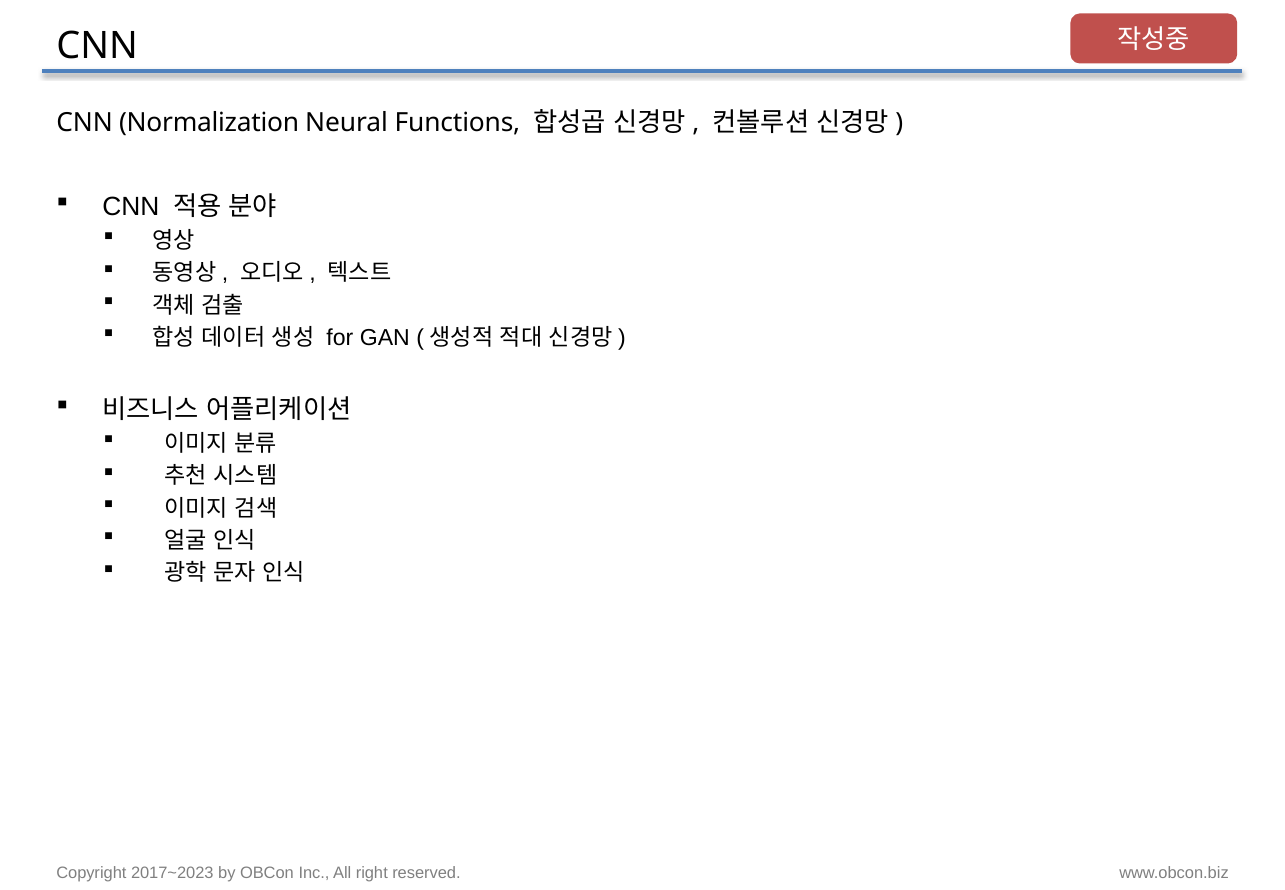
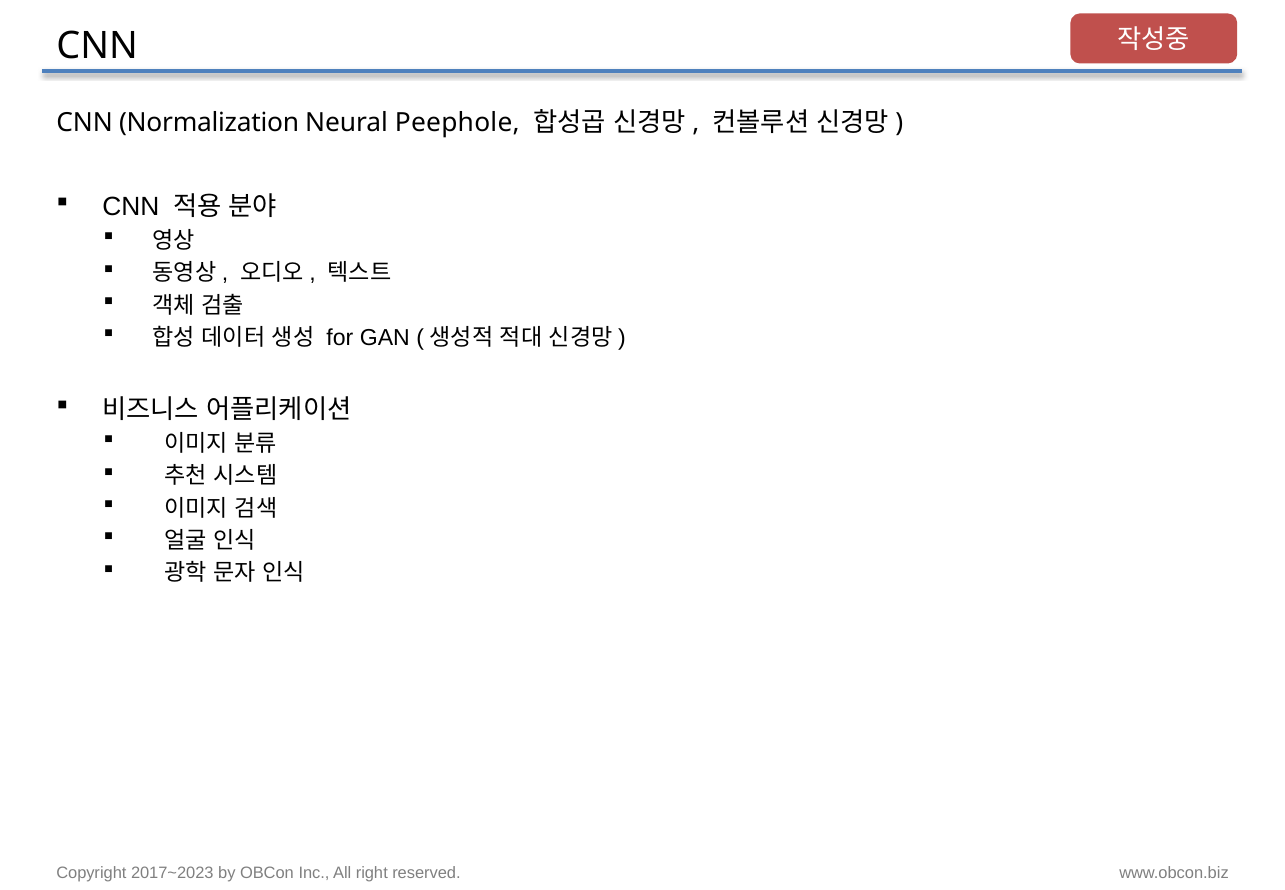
Functions: Functions -> Peephole
